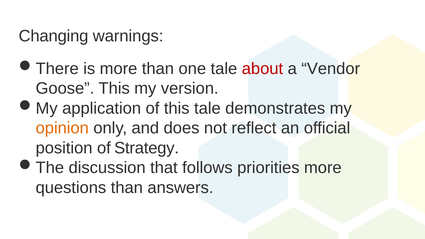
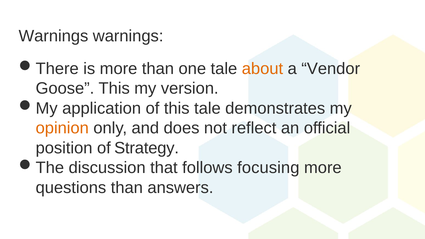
Changing at (54, 36): Changing -> Warnings
about colour: red -> orange
priorities: priorities -> focusing
